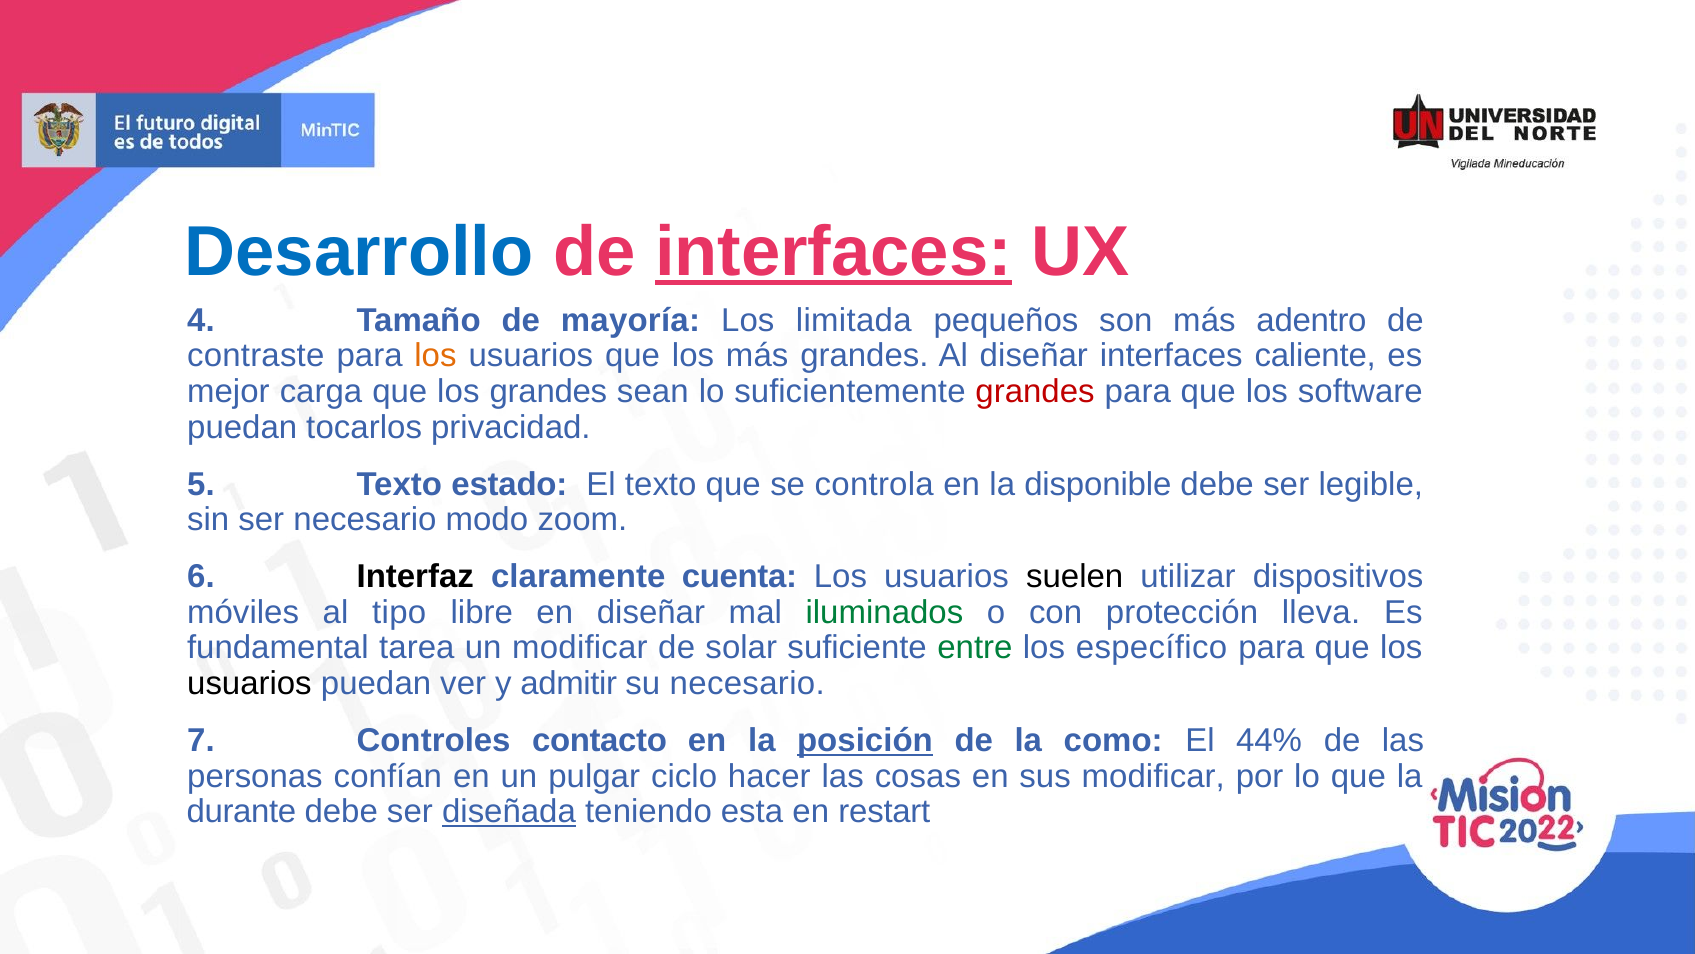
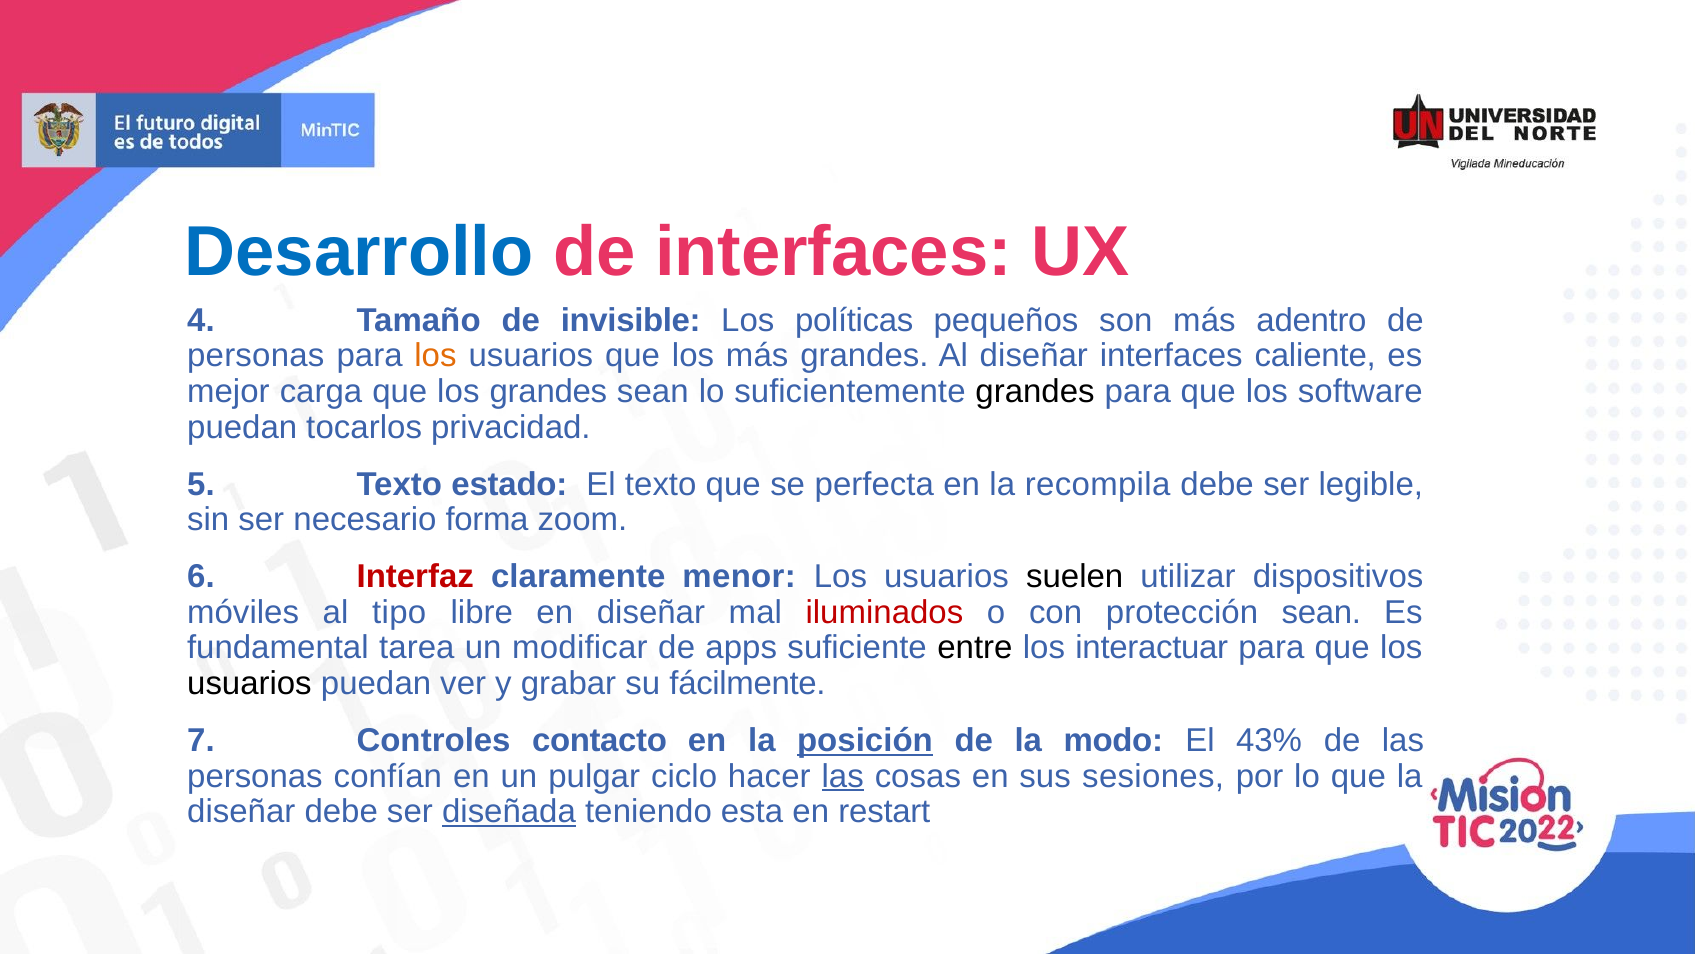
interfaces at (834, 252) underline: present -> none
mayoría: mayoría -> invisible
limitada: limitada -> políticas
contraste at (256, 356): contraste -> personas
grandes at (1035, 391) colour: red -> black
controla: controla -> perfecta
disponible: disponible -> recompila
modo: modo -> forma
Interfaz colour: black -> red
cuenta: cuenta -> menor
iluminados colour: green -> red
protección lleva: lleva -> sean
solar: solar -> apps
entre colour: green -> black
específico: específico -> interactuar
admitir: admitir -> grabar
su necesario: necesario -> fácilmente
como: como -> modo
44%: 44% -> 43%
las at (843, 776) underline: none -> present
sus modificar: modificar -> sesiones
durante at (241, 811): durante -> diseñar
